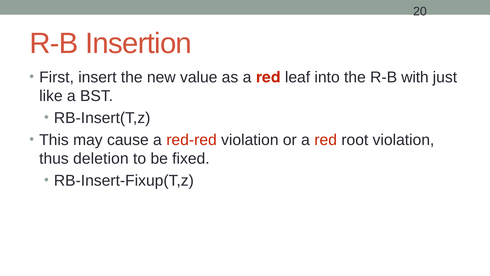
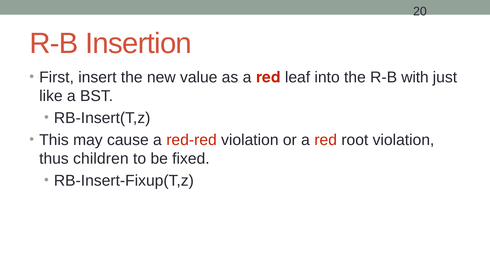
deletion: deletion -> children
